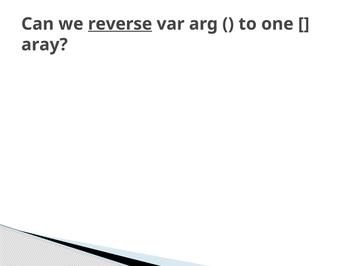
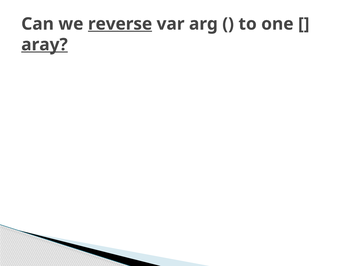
aray underline: none -> present
